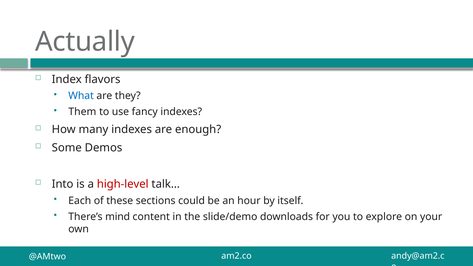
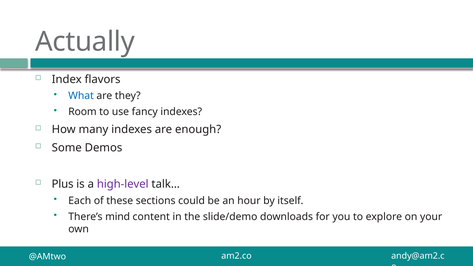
Them: Them -> Room
Into: Into -> Plus
high-level colour: red -> purple
